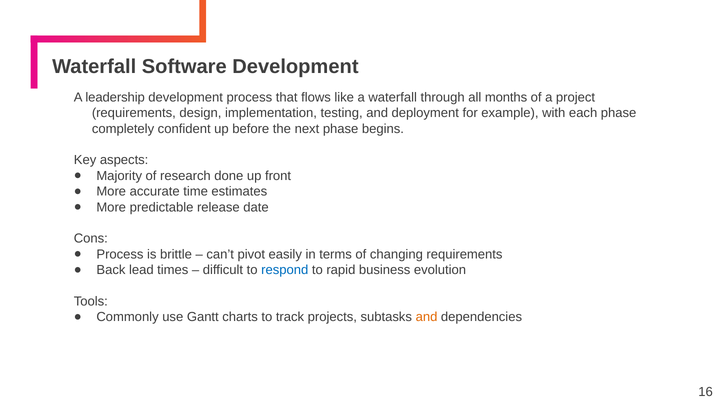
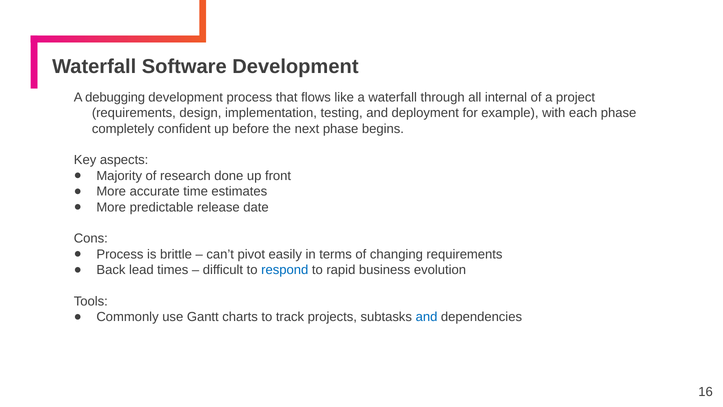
leadership: leadership -> debugging
months: months -> internal
and at (427, 317) colour: orange -> blue
